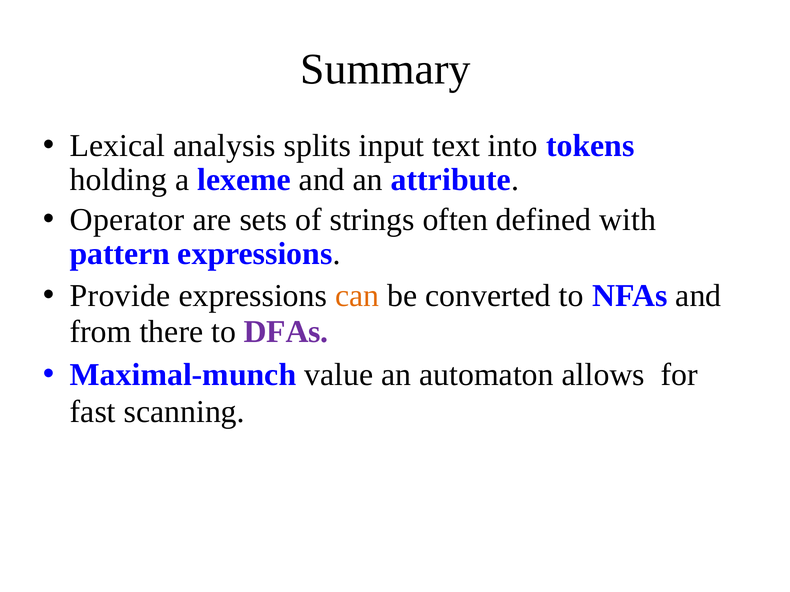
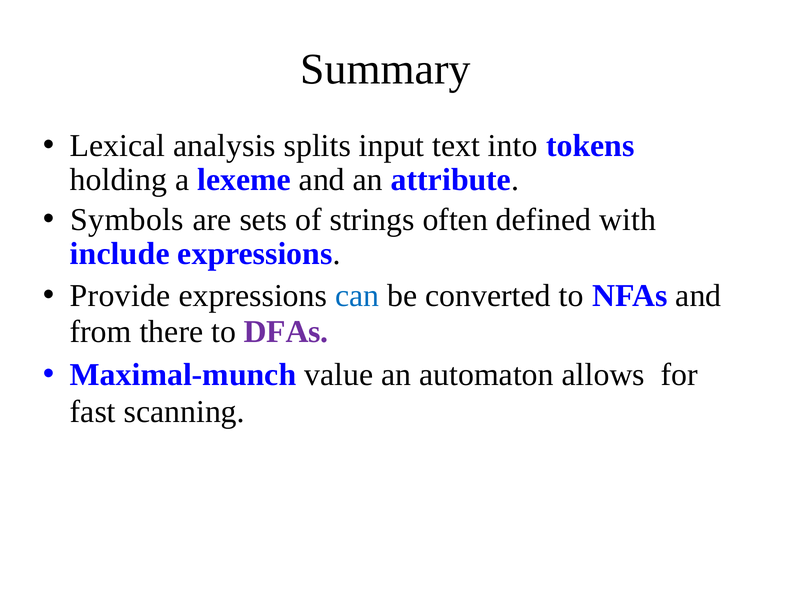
Operator: Operator -> Symbols
pattern: pattern -> include
can colour: orange -> blue
